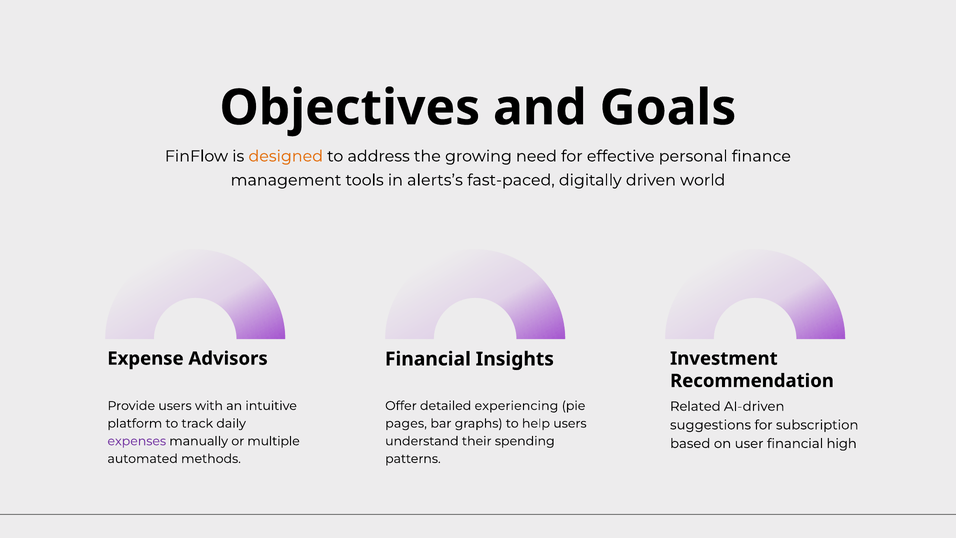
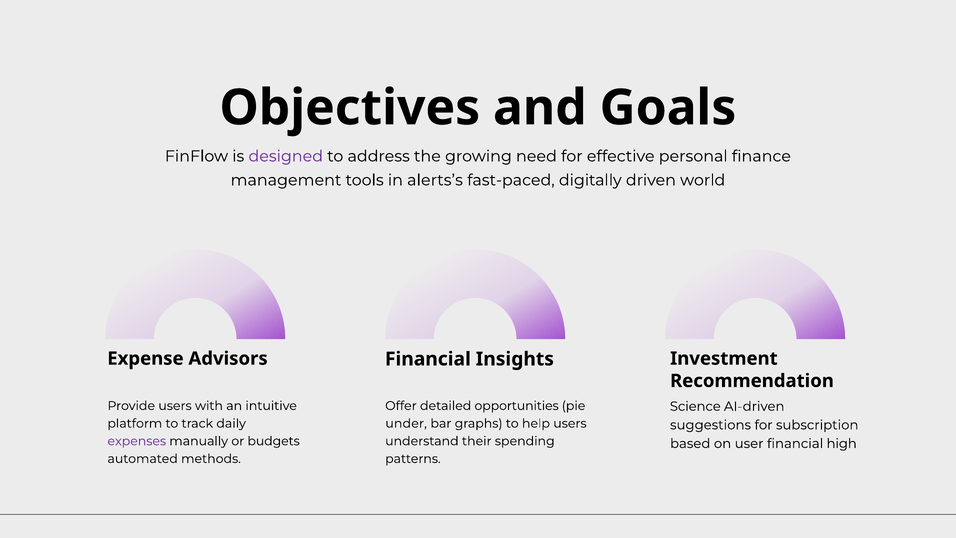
designed colour: orange -> purple
experiencing: experiencing -> opportunities
Related: Related -> Science
pages: pages -> under
multiple: multiple -> budgets
